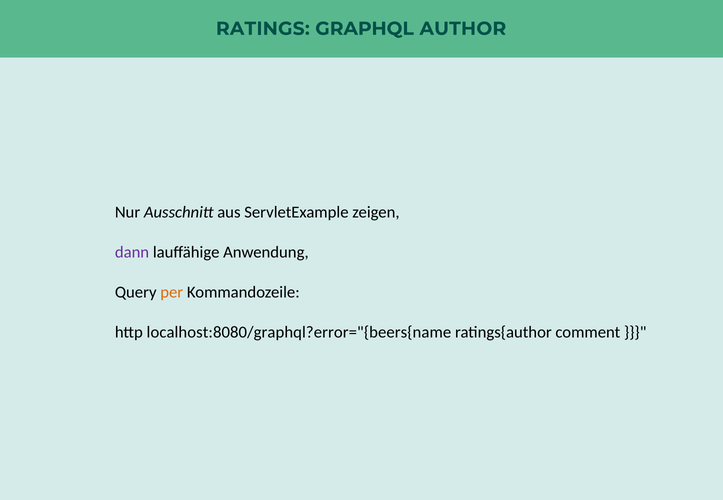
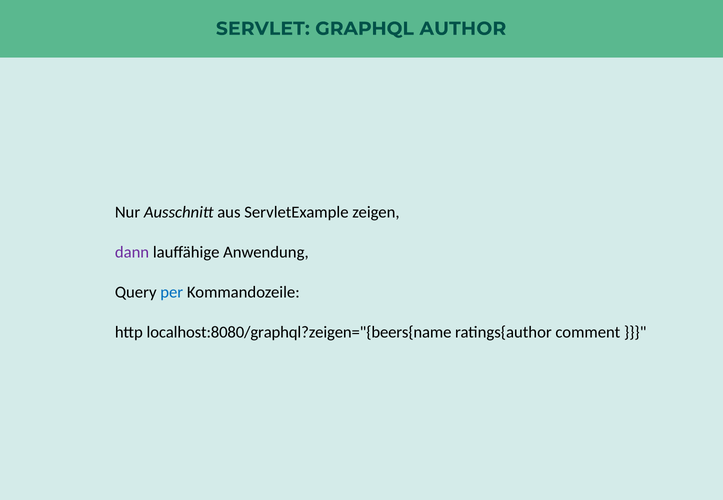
RATINGS: RATINGS -> SERVLET
per colour: orange -> blue
localhost:8080/graphql?error="{beers{name: localhost:8080/graphql?error="{beers{name -> localhost:8080/graphql?zeigen="{beers{name
